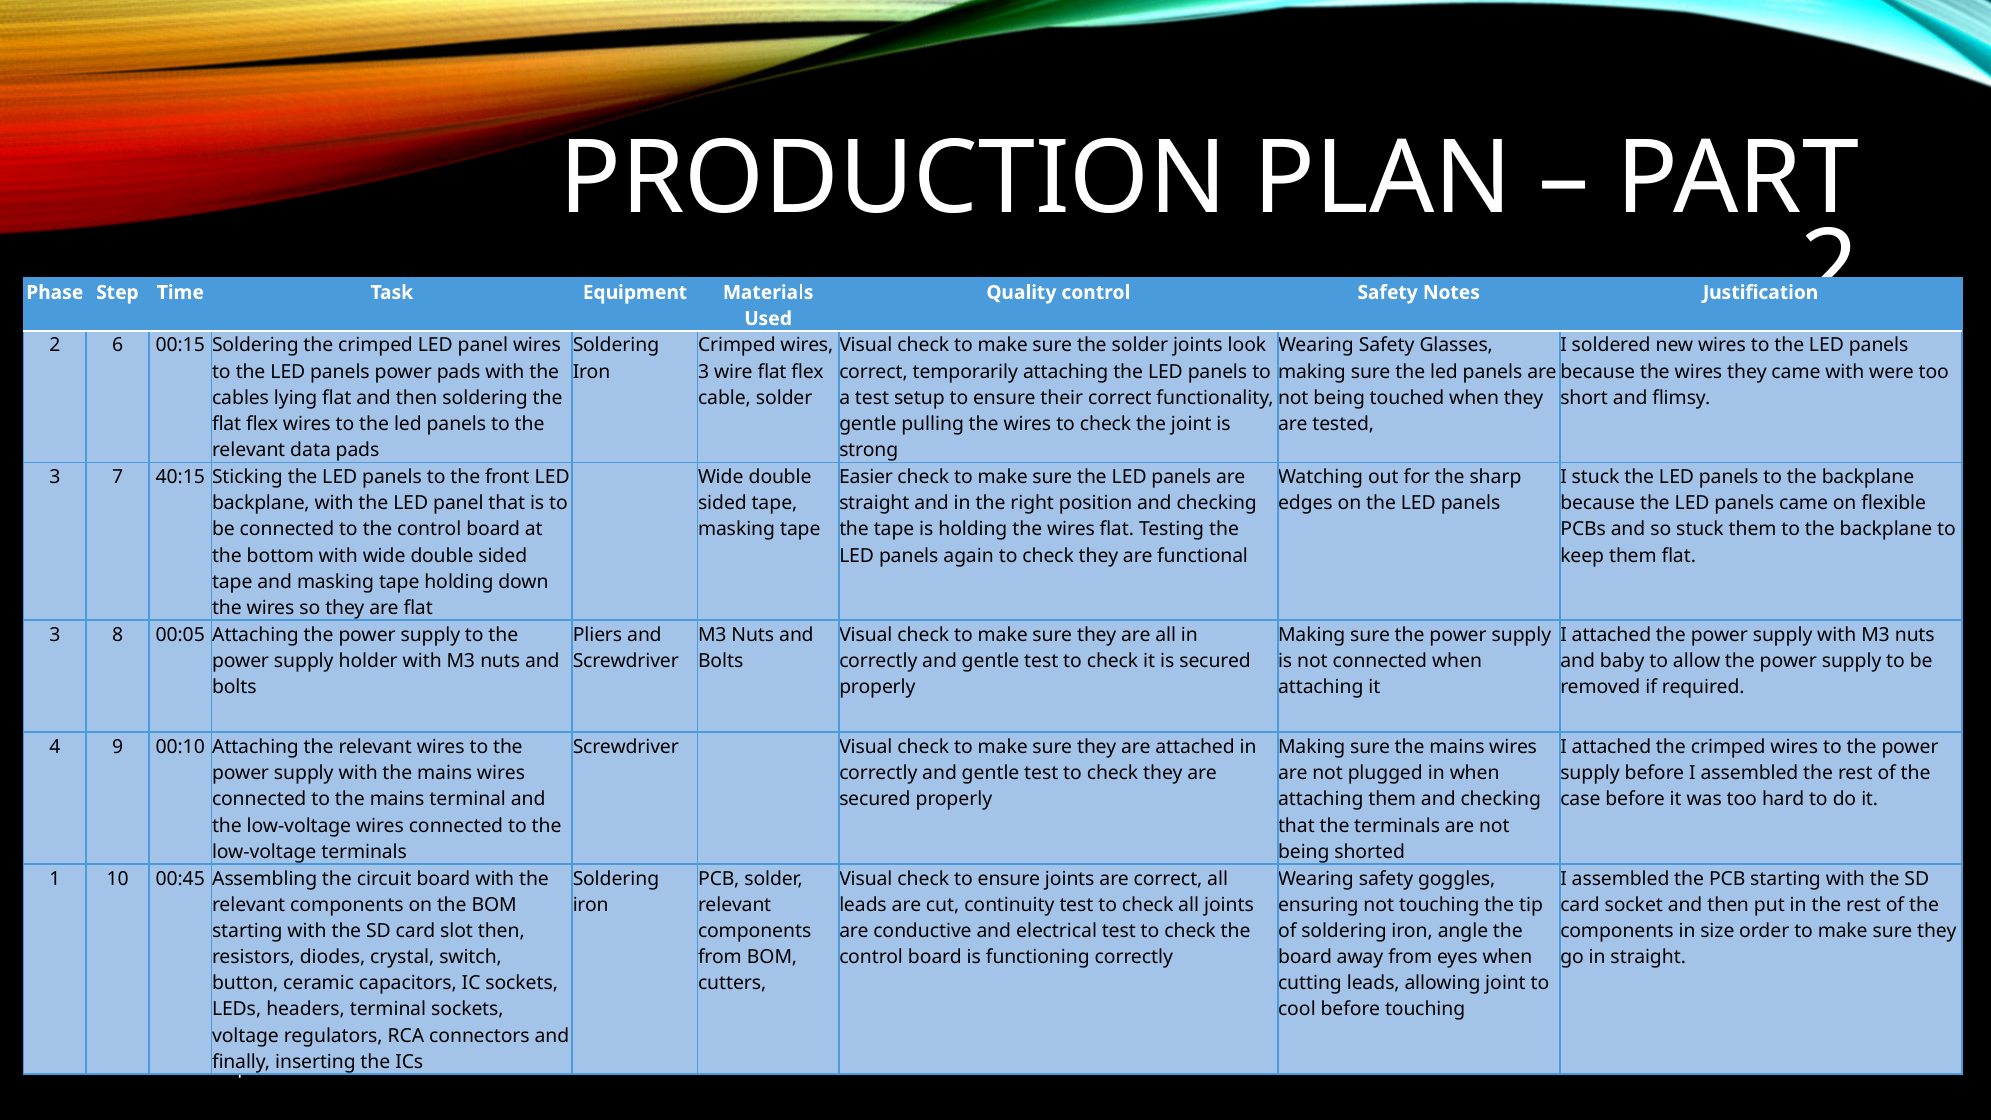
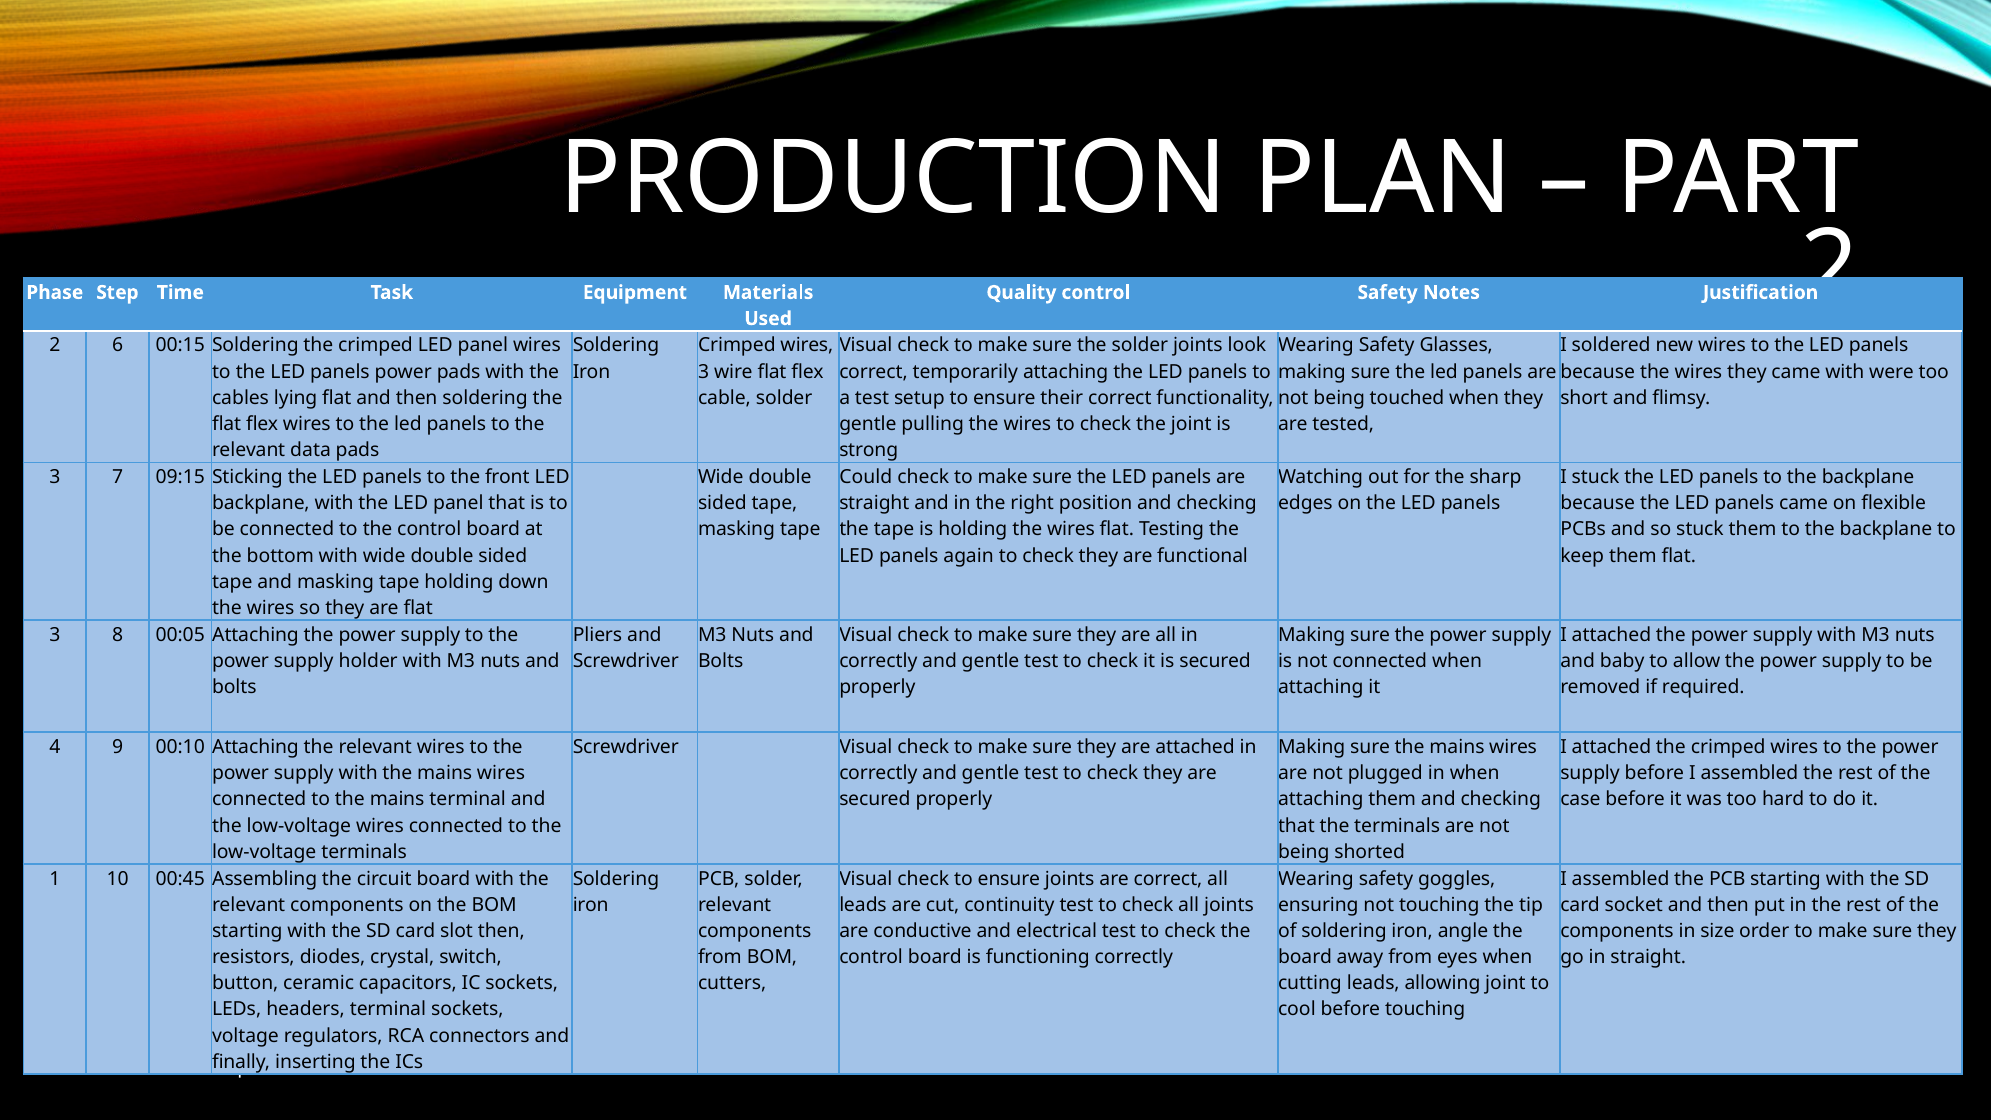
40:15: 40:15 -> 09:15
Easier: Easier -> Could
